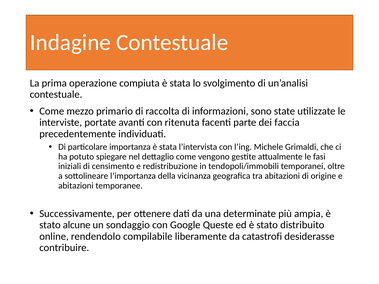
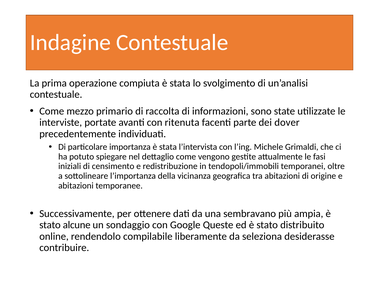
faccia: faccia -> dover
determinate: determinate -> sembravano
catastrofi: catastrofi -> seleziona
